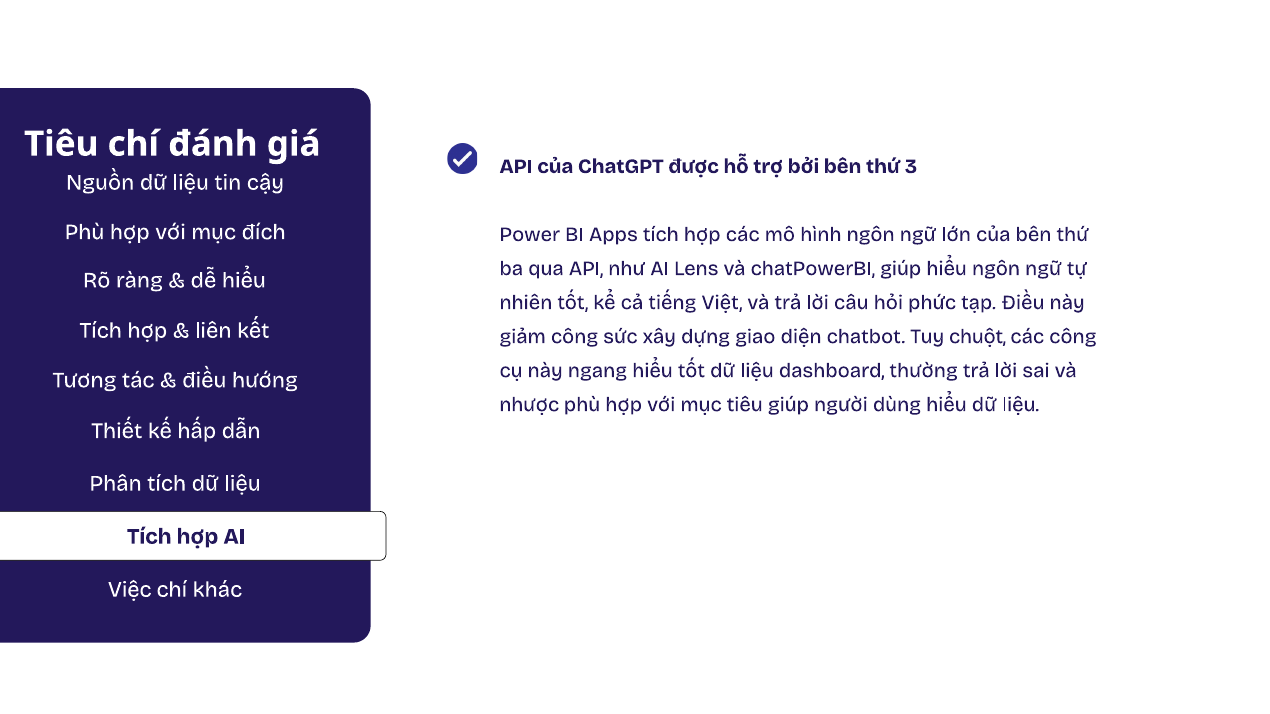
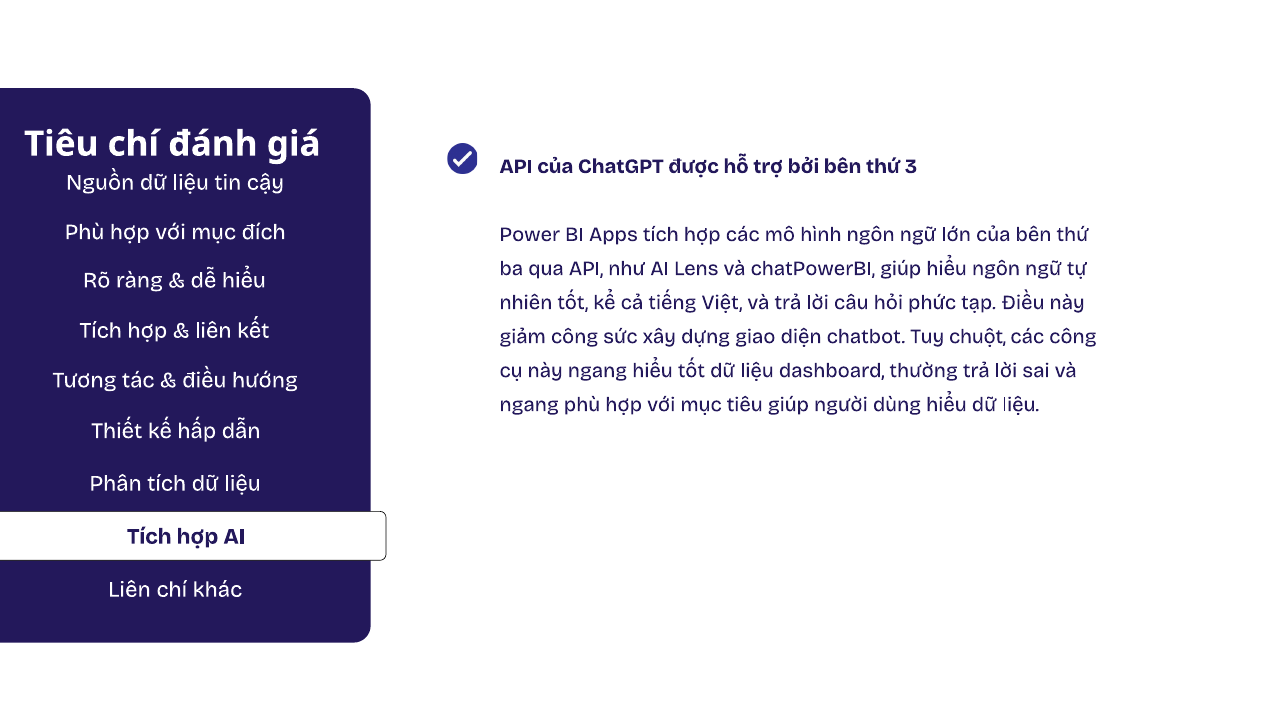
nhược at (529, 405): nhược -> ngang
Việc at (130, 590): Việc -> Liên
